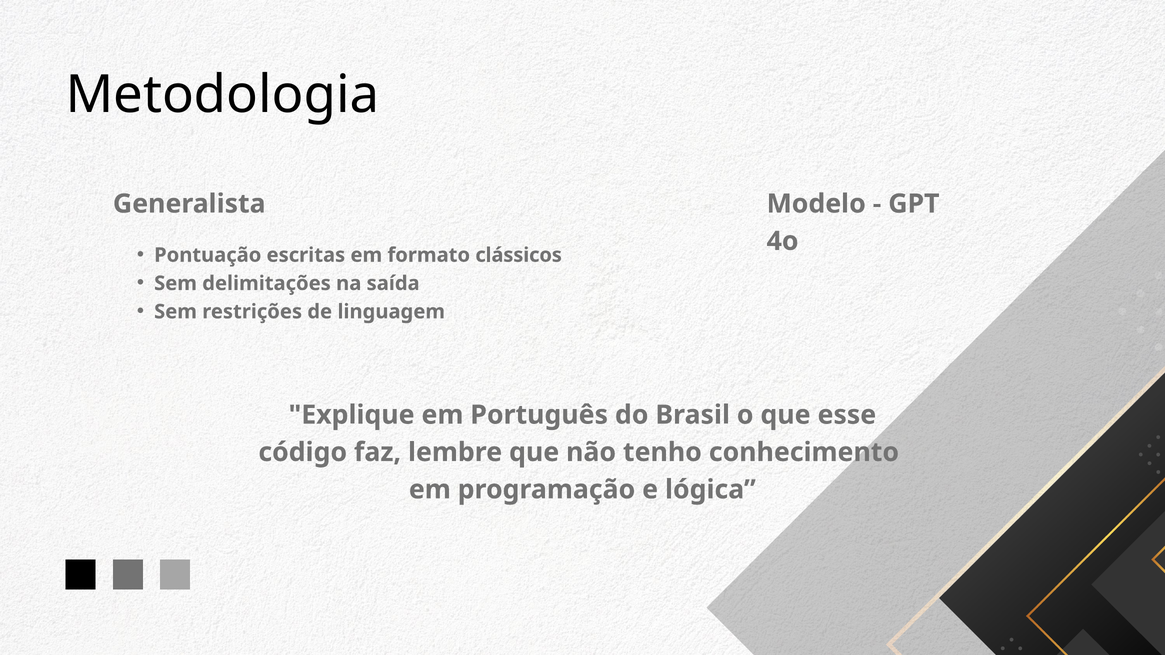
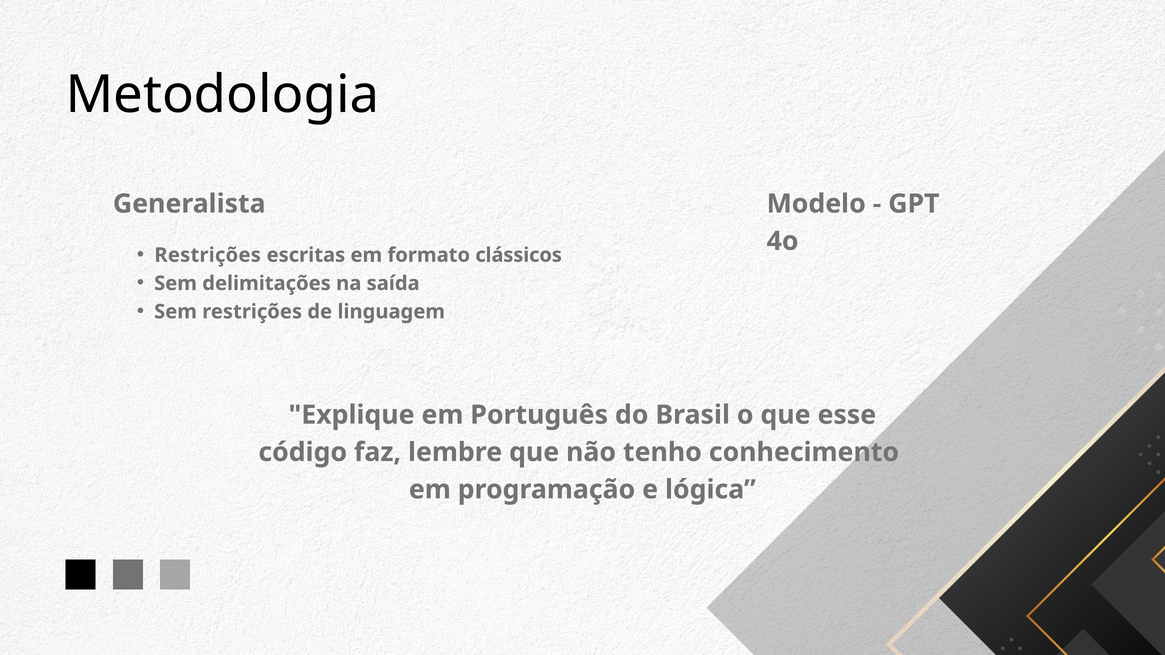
Pontuação at (208, 255): Pontuação -> Restrições
